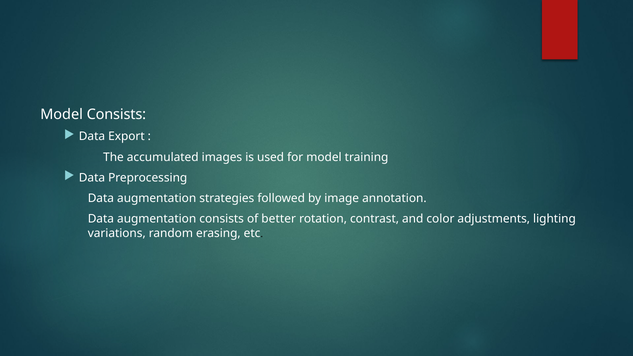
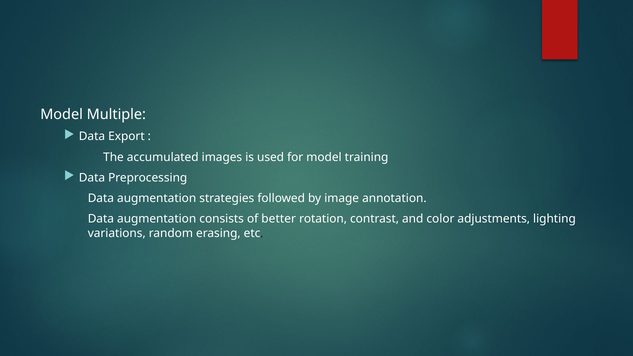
Model Consists: Consists -> Multiple
